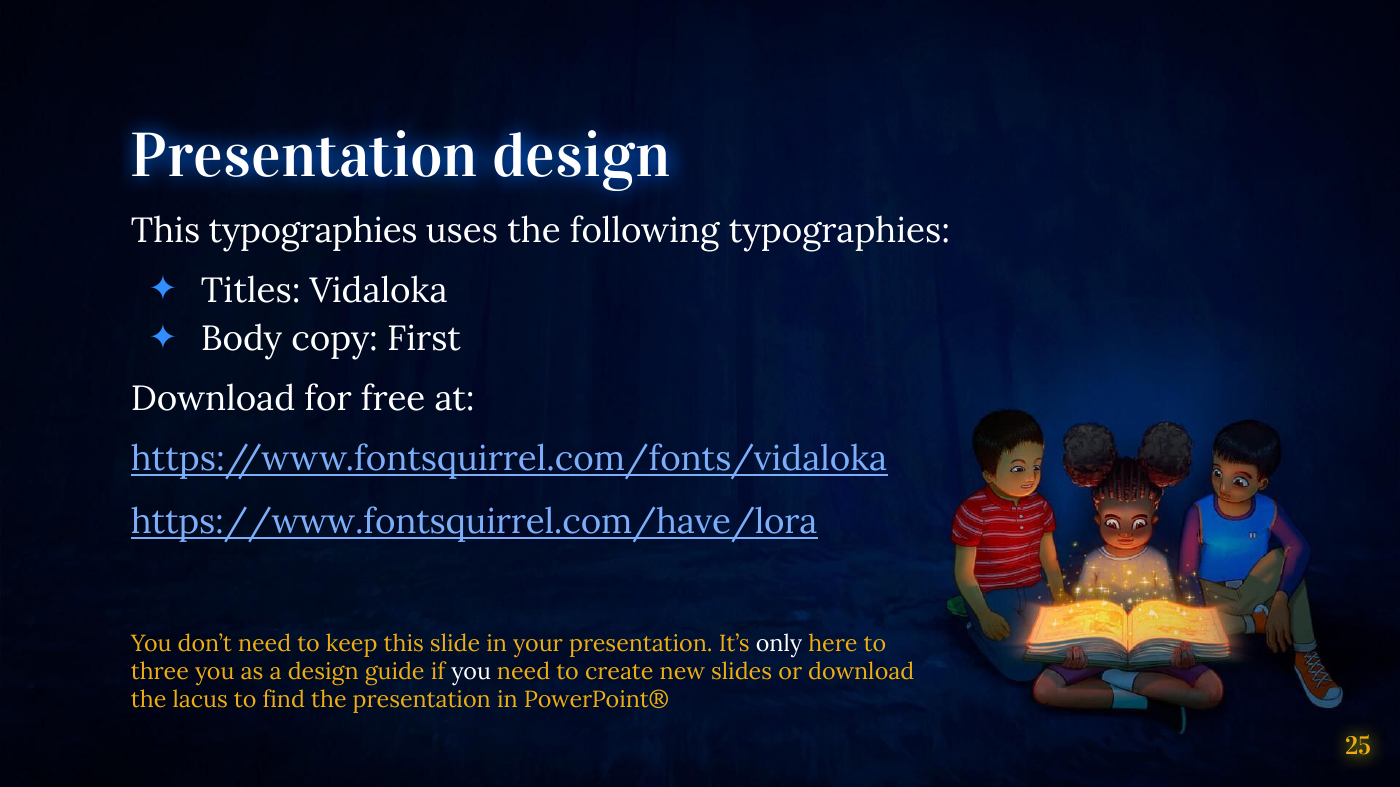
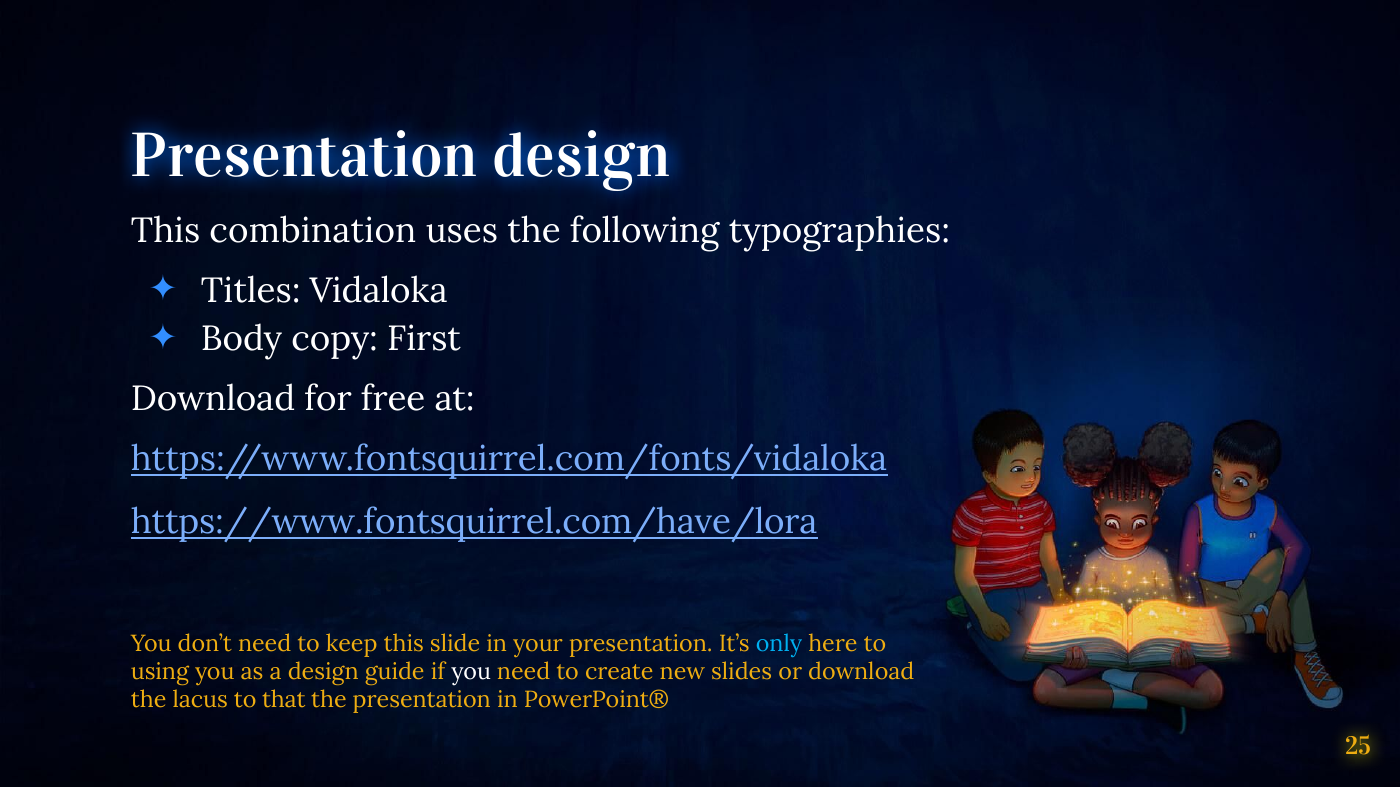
This typographies: typographies -> combination
only colour: white -> light blue
three: three -> using
find: find -> that
